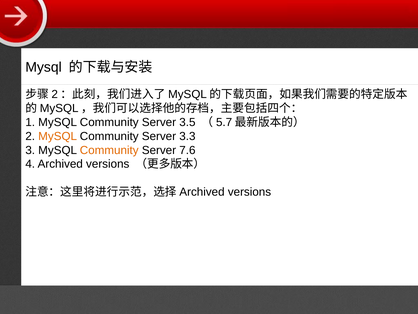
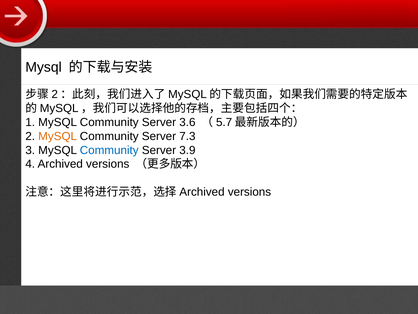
3.5: 3.5 -> 3.6
3.3: 3.3 -> 7.3
Community at (109, 150) colour: orange -> blue
7.6: 7.6 -> 3.9
